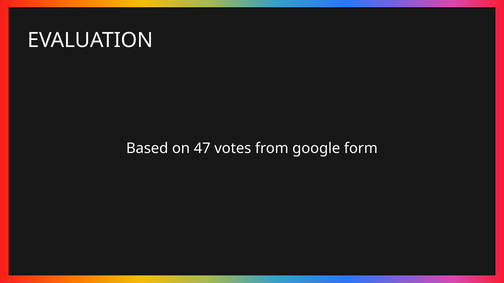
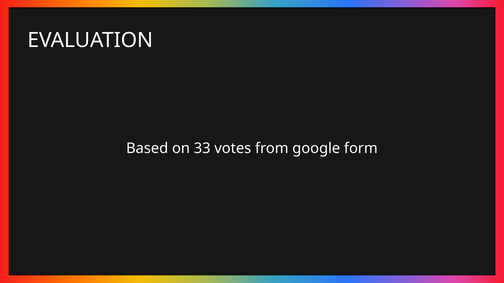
47: 47 -> 33
